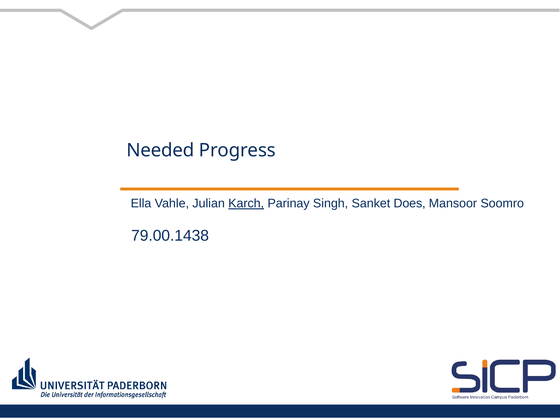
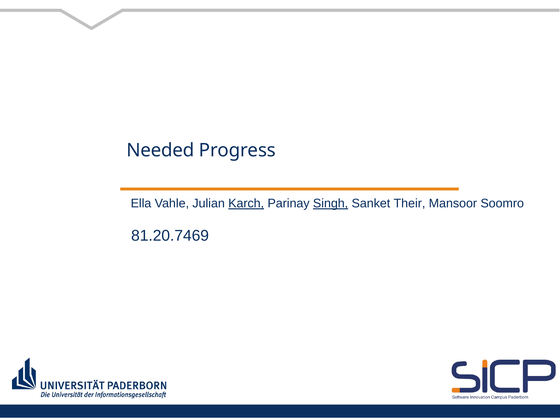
Singh underline: none -> present
Does: Does -> Their
79.00.1438: 79.00.1438 -> 81.20.7469
